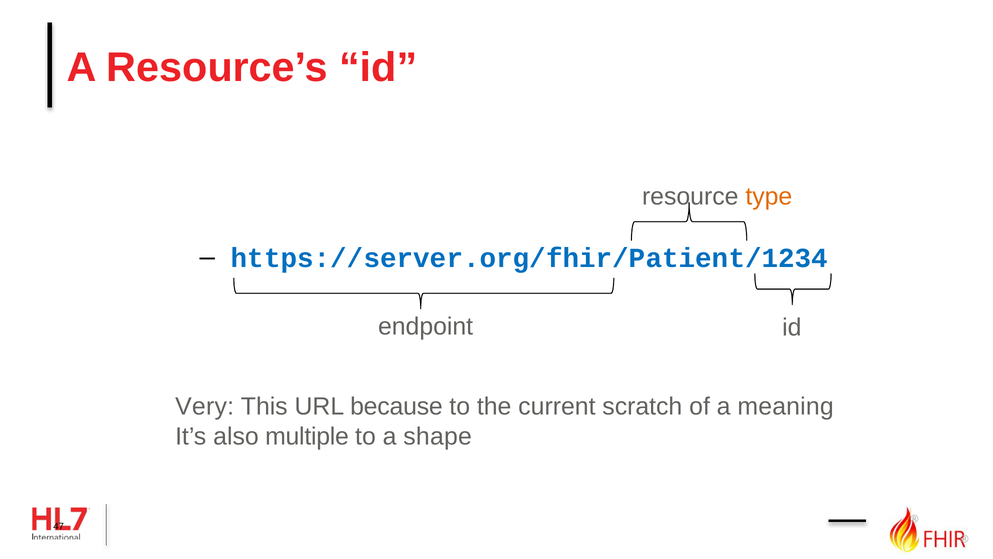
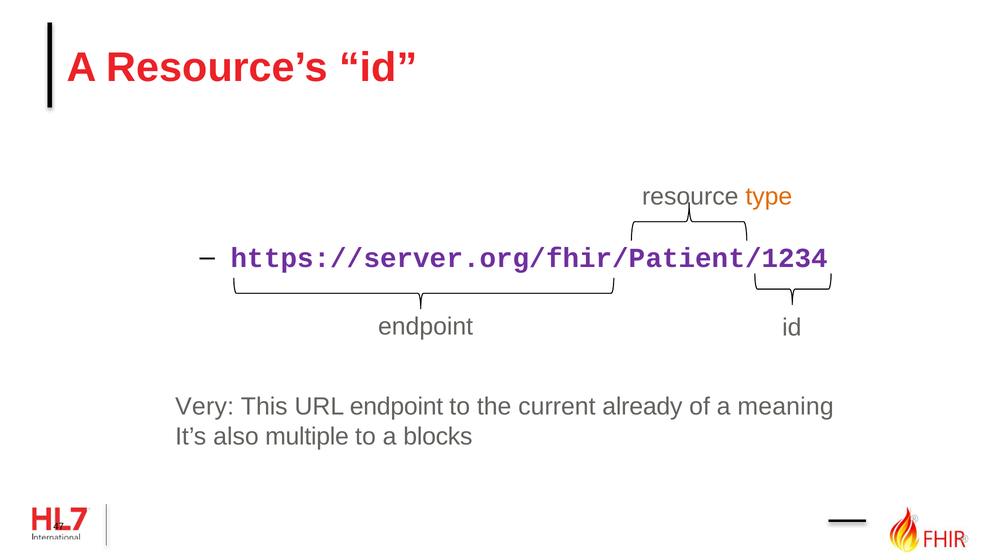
https://server.org/fhir/Patient/1234 colour: blue -> purple
URL because: because -> endpoint
scratch: scratch -> already
shape: shape -> blocks
